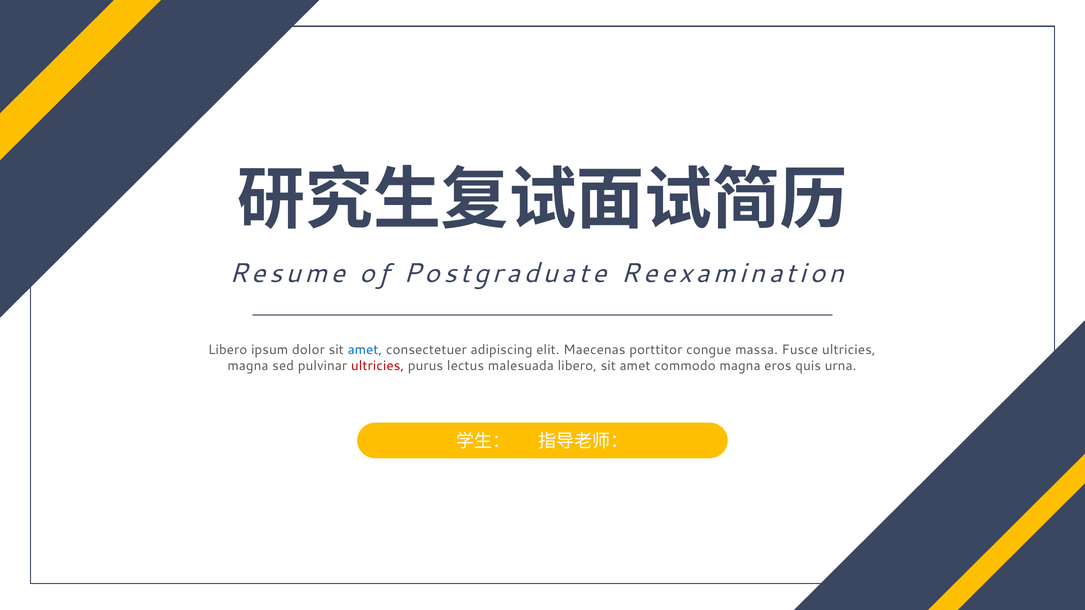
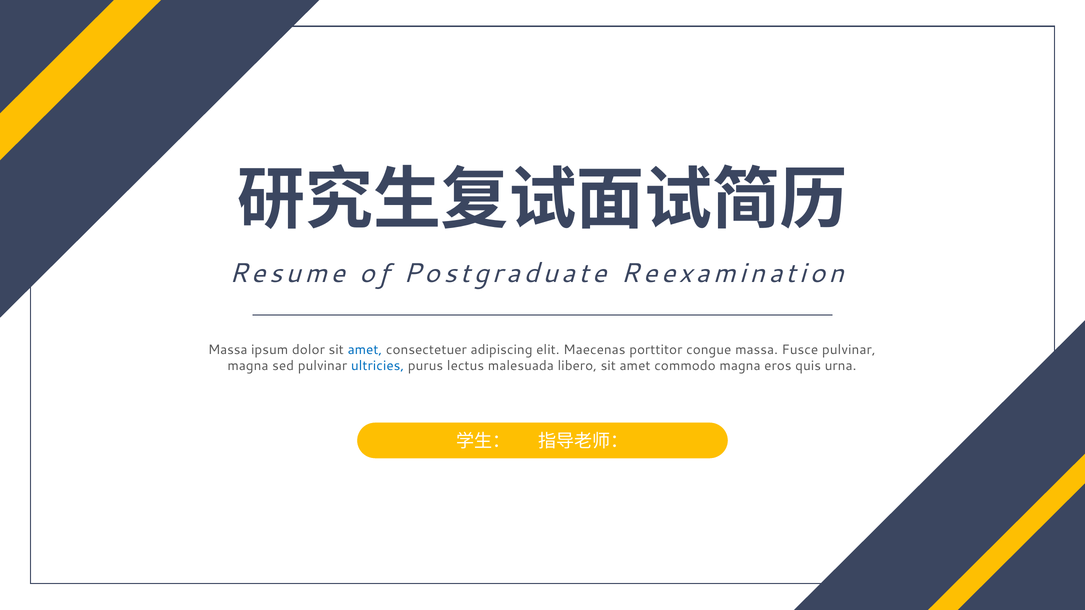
Libero at (228, 350): Libero -> Massa
Fusce ultricies: ultricies -> pulvinar
ultricies at (378, 366) colour: red -> blue
